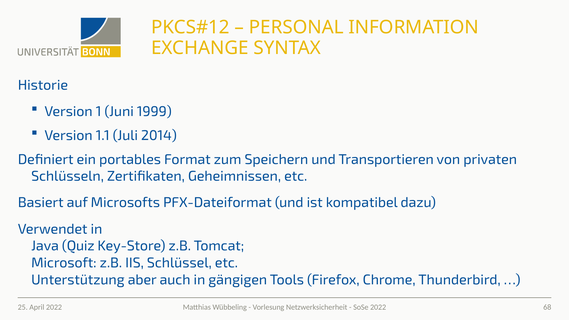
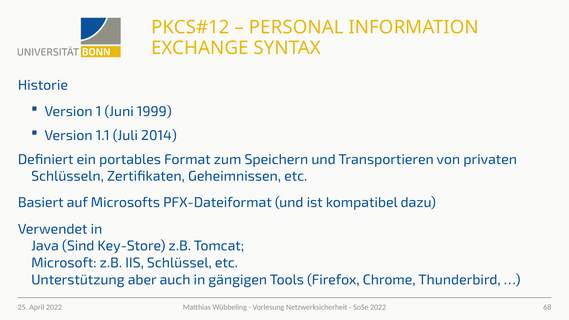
Quiz: Quiz -> Sind
